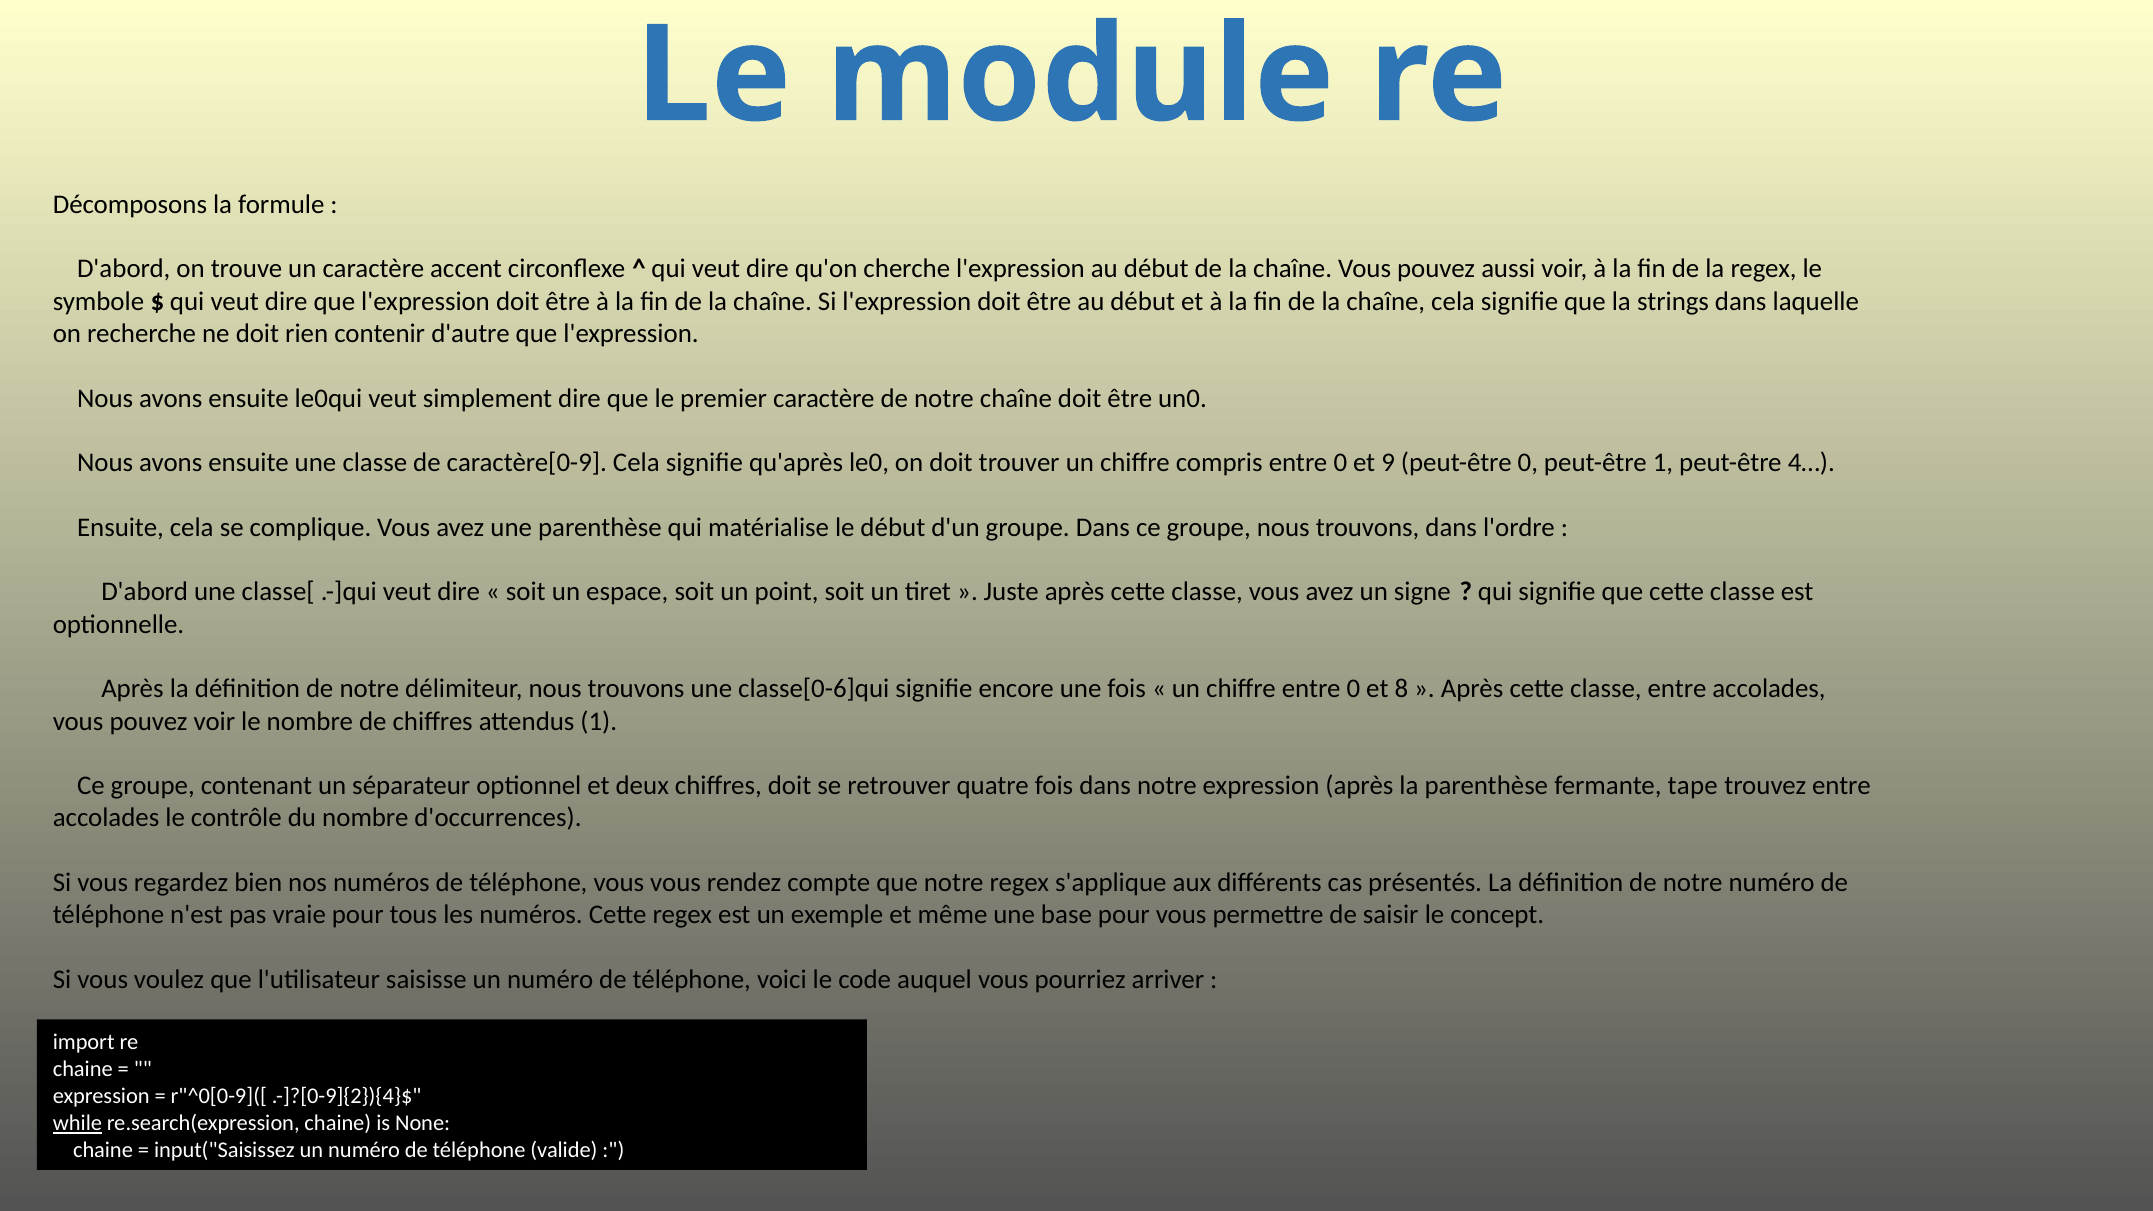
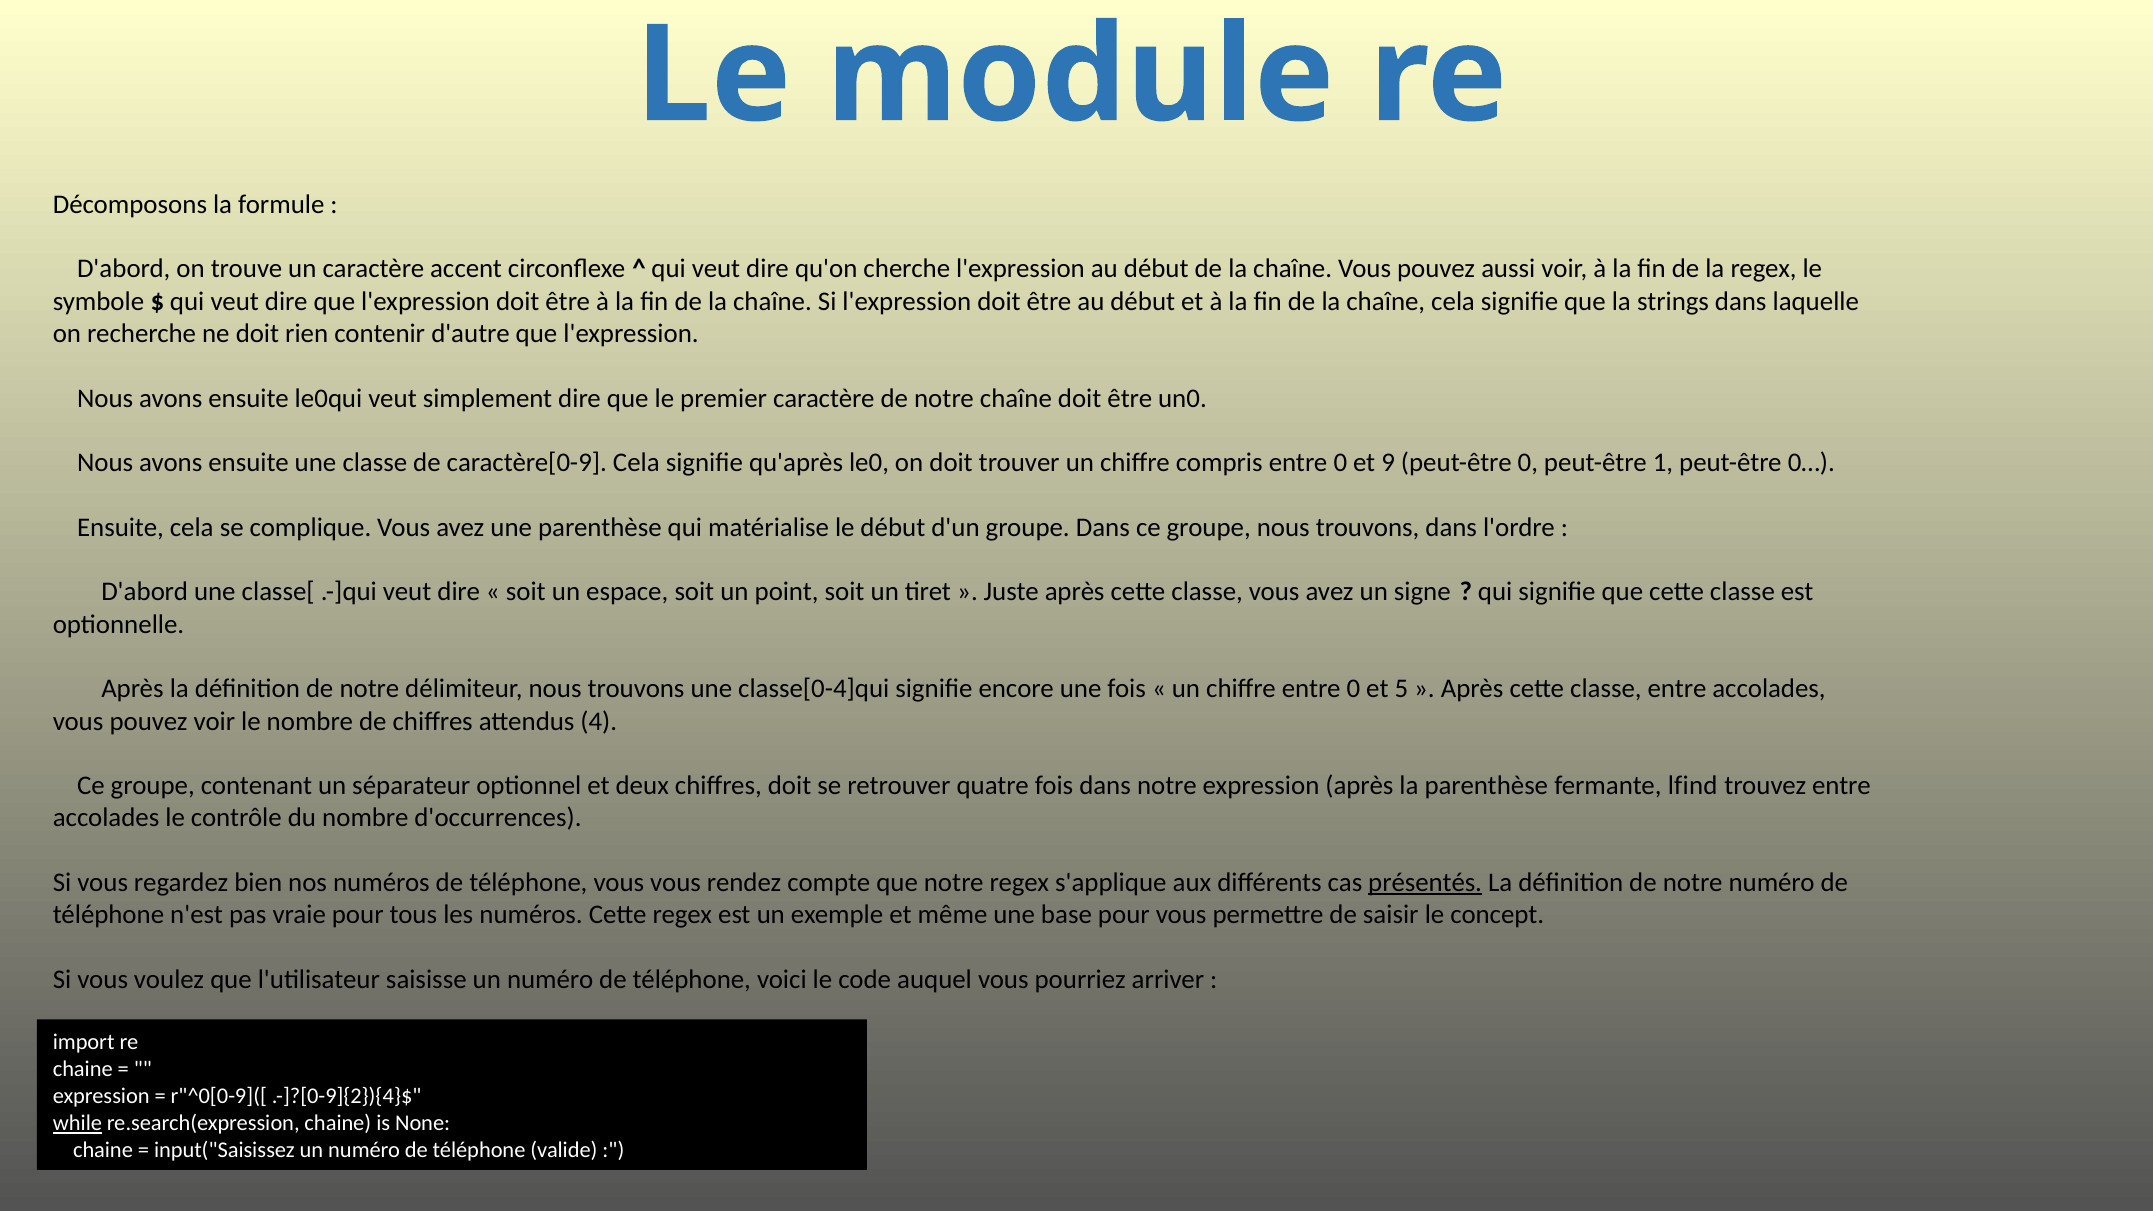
4…: 4… -> 0…
classe[0-6]qui: classe[0-6]qui -> classe[0-4]qui
8: 8 -> 5
attendus 1: 1 -> 4
tape: tape -> lfind
présentés underline: none -> present
